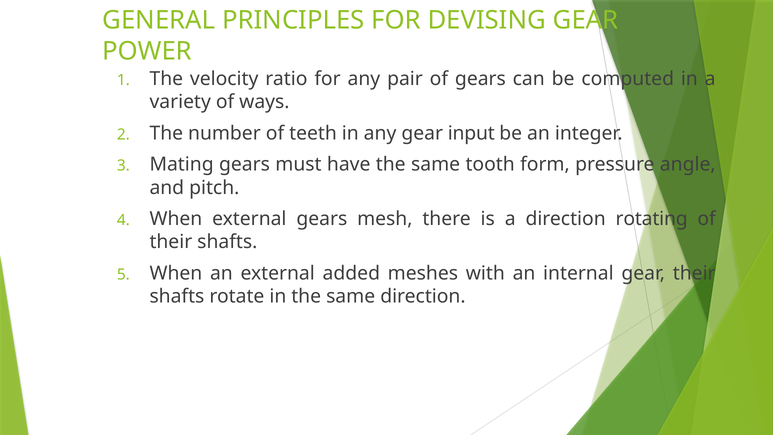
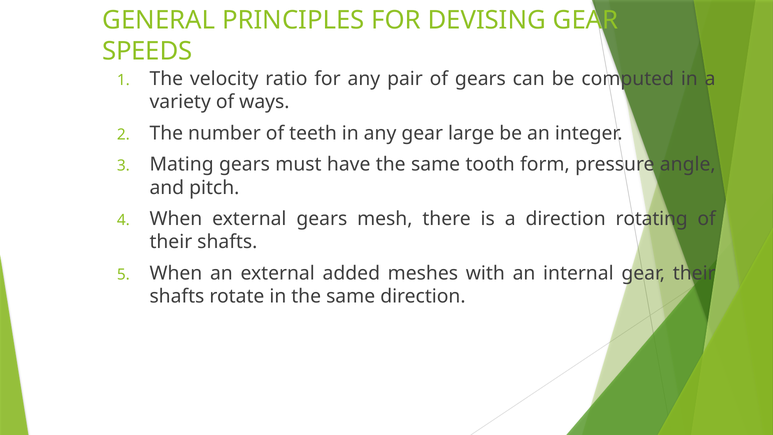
POWER: POWER -> SPEEDS
input: input -> large
